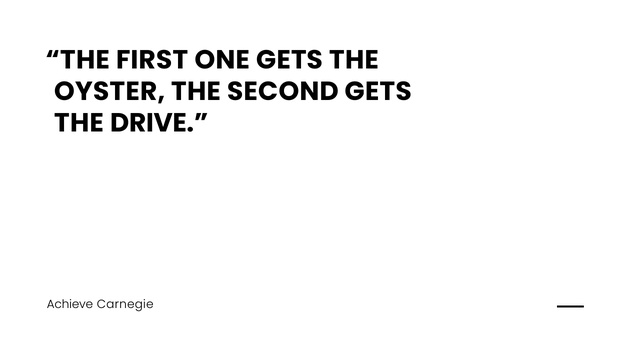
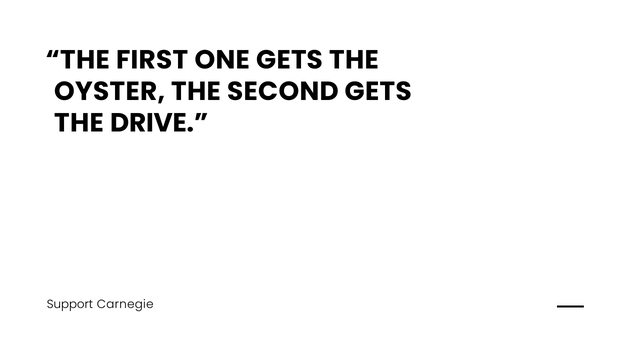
Achieve: Achieve -> Support
